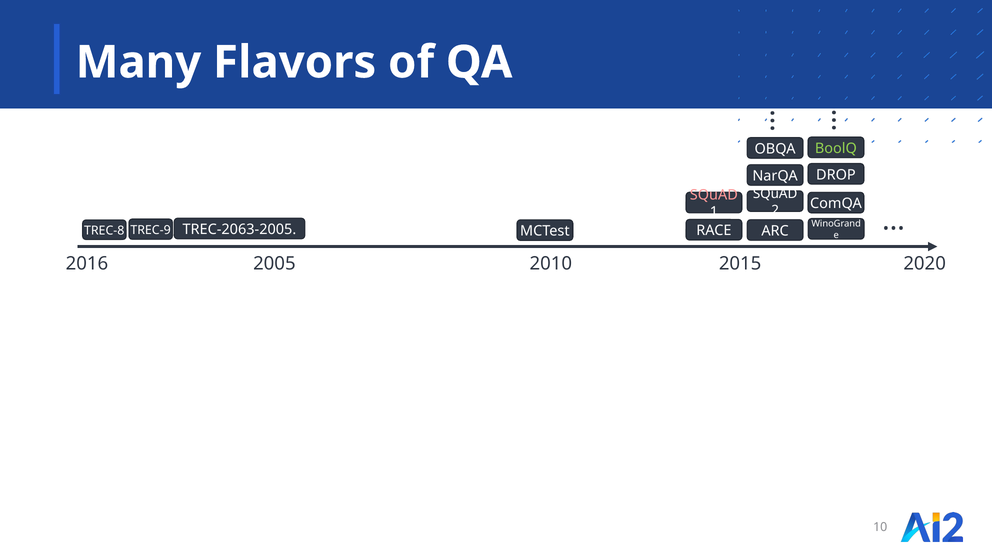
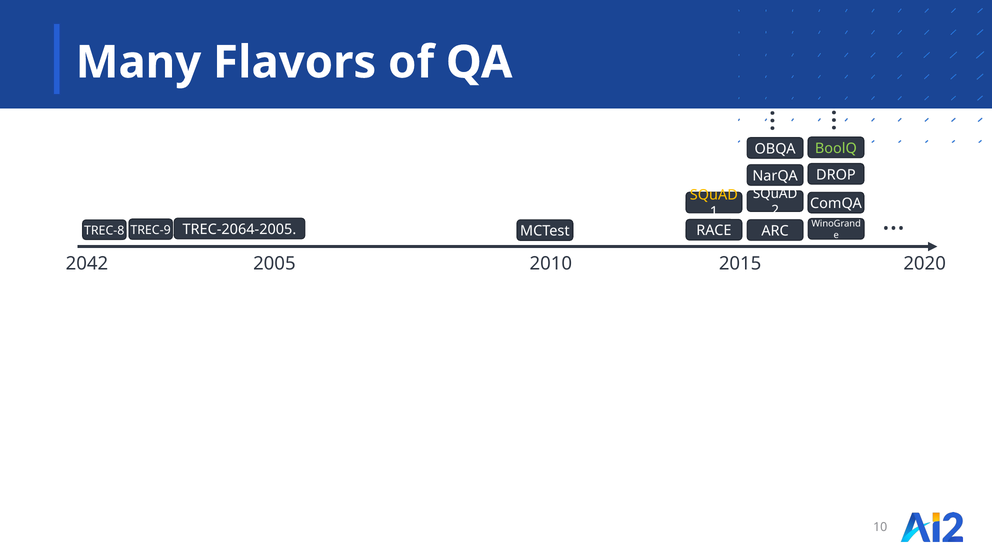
SQuAD at (714, 195) colour: pink -> yellow
TREC-2063-2005: TREC-2063-2005 -> TREC-2064-2005
2016: 2016 -> 2042
